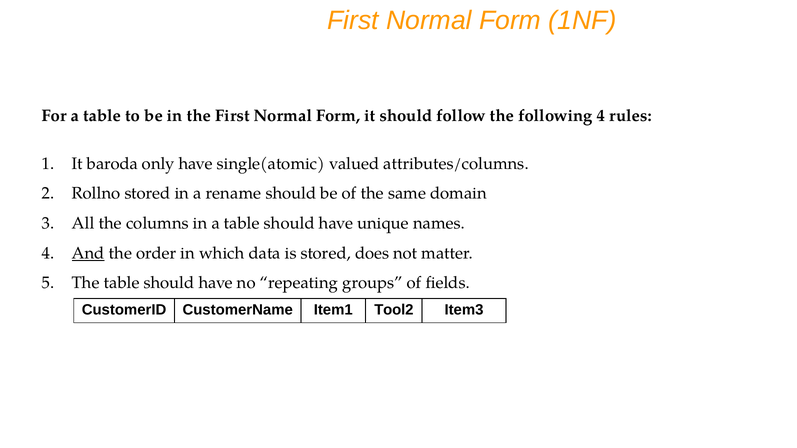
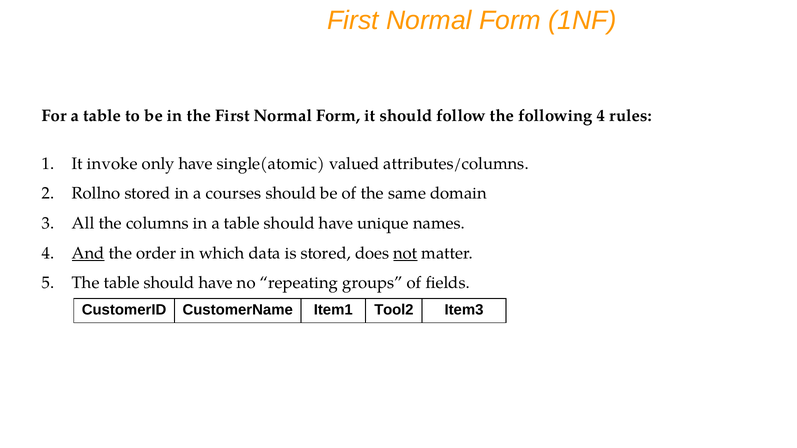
baroda: baroda -> invoke
rename: rename -> courses
not underline: none -> present
